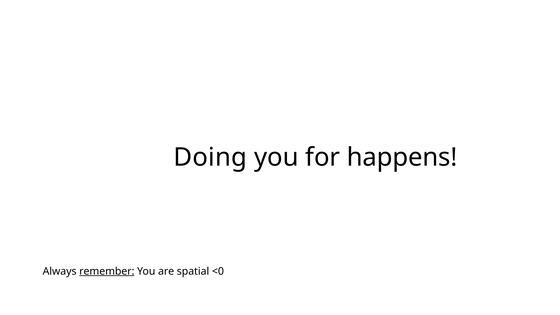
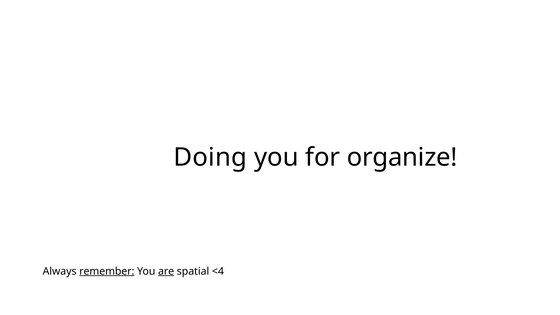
happens: happens -> organize
are underline: none -> present
<0: <0 -> <4
